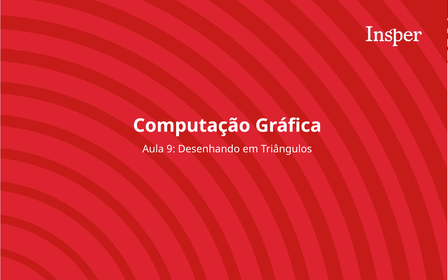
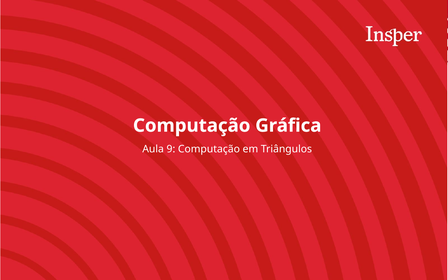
9 Desenhando: Desenhando -> Computação
